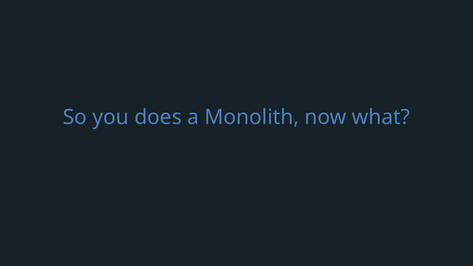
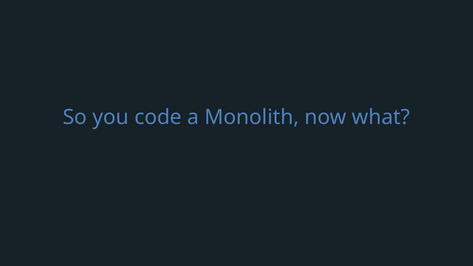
does: does -> code
